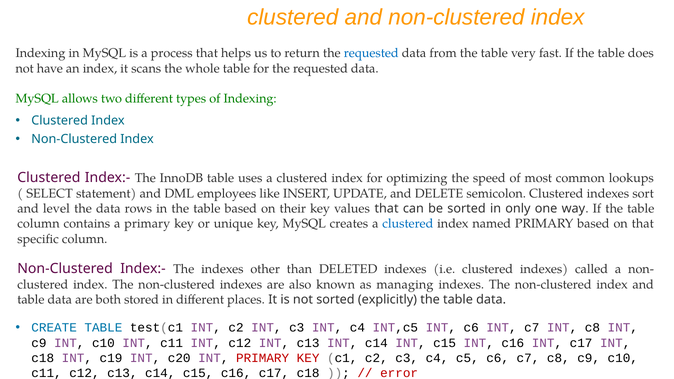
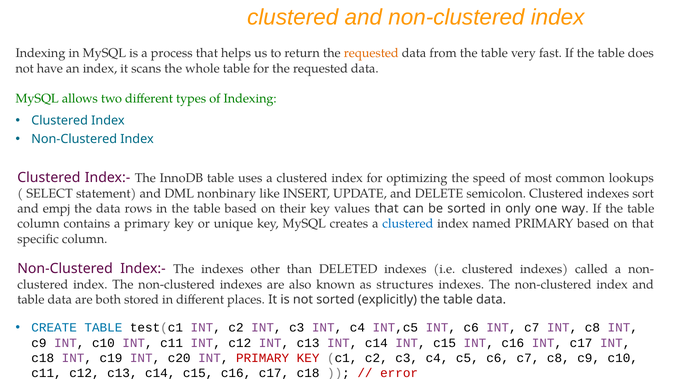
requested at (371, 53) colour: blue -> orange
employees: employees -> nonbinary
level: level -> empj
managing: managing -> structures
